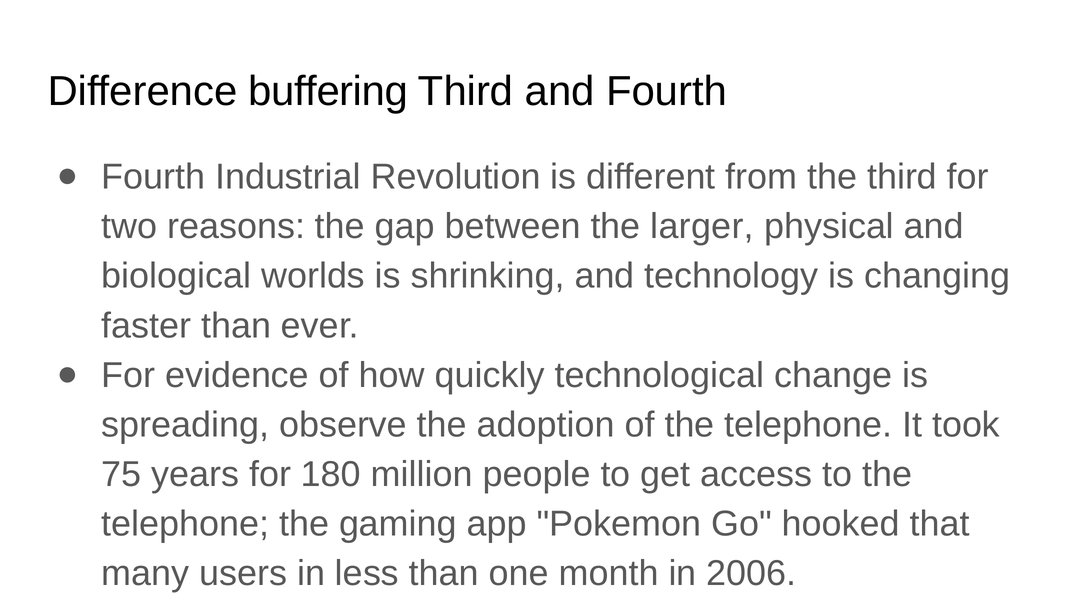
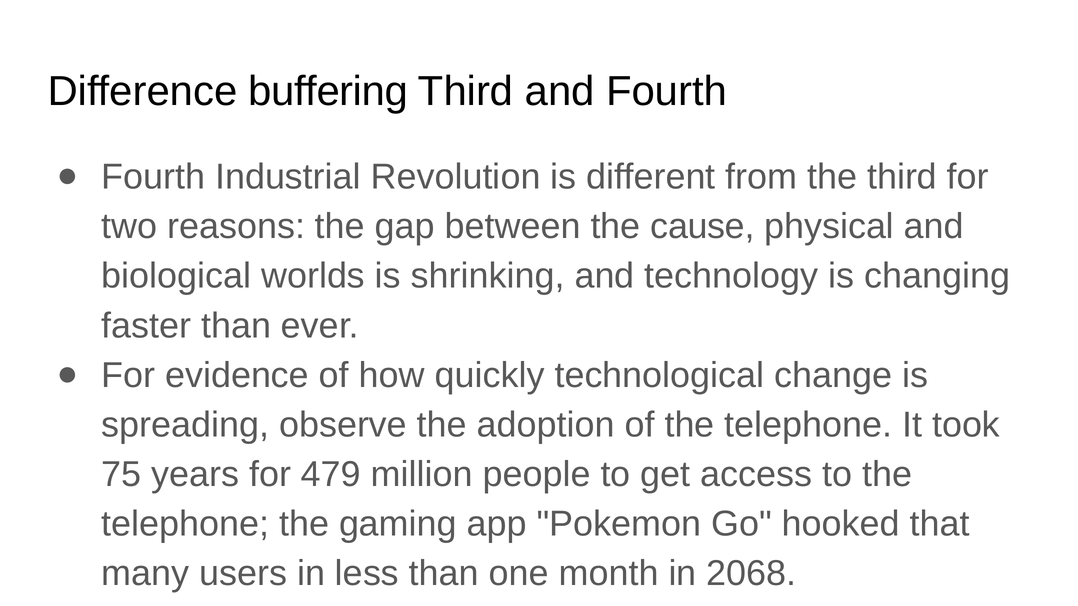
larger: larger -> cause
180: 180 -> 479
2006: 2006 -> 2068
